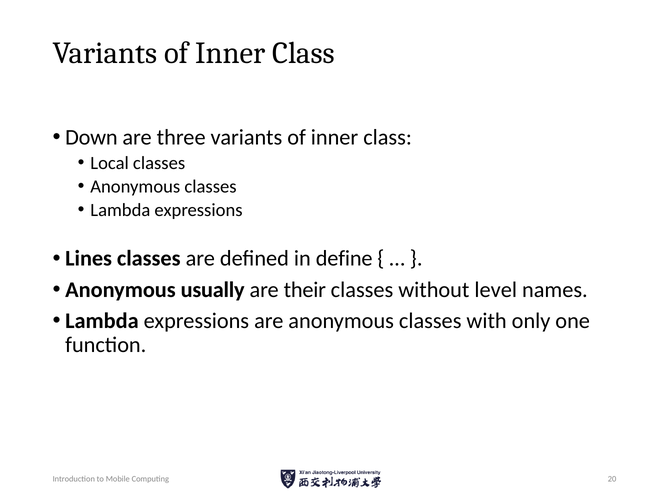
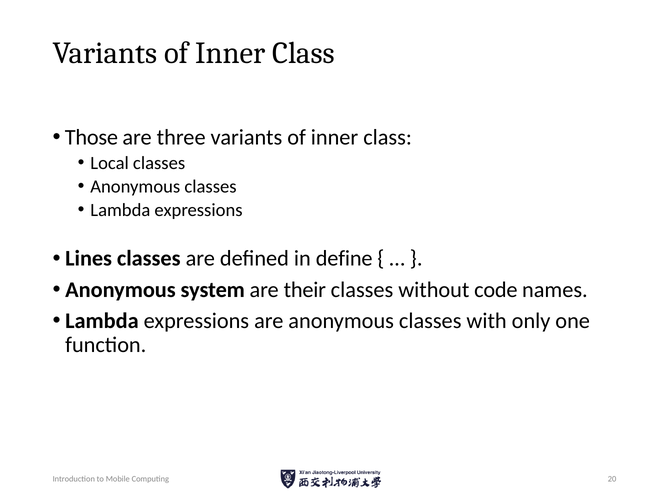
Down: Down -> Those
usually: usually -> system
level: level -> code
